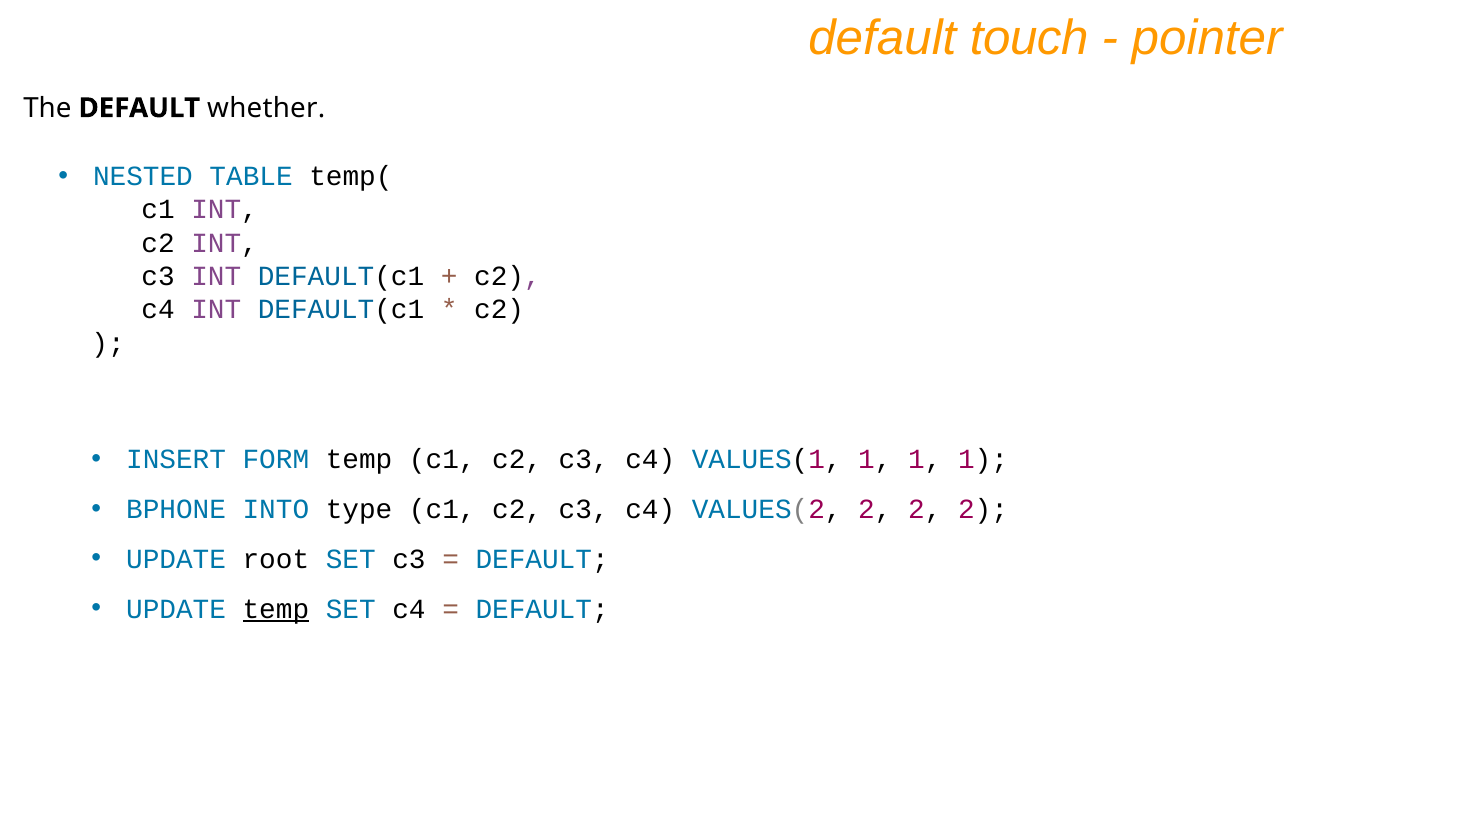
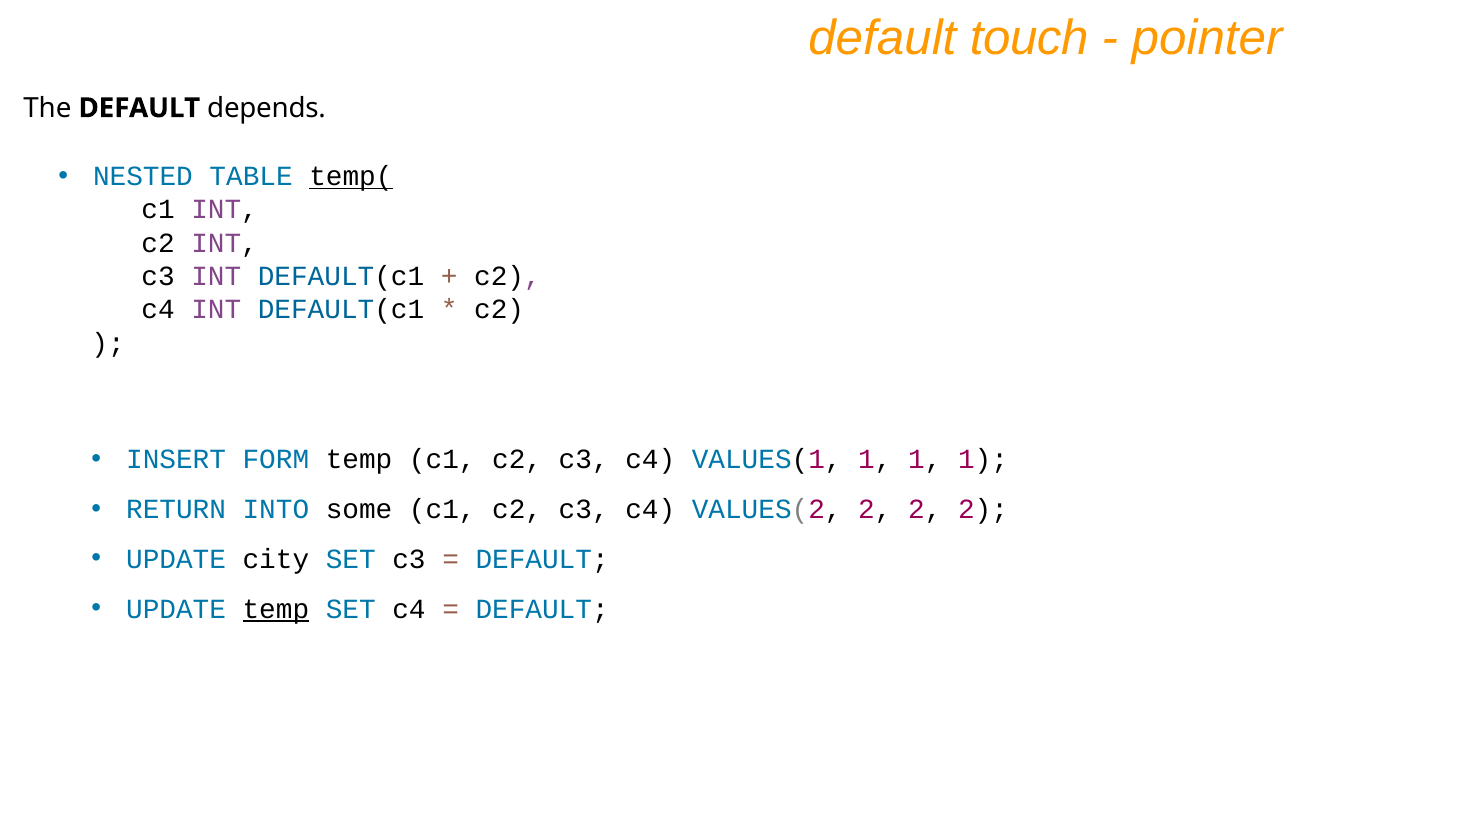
whether: whether -> depends
temp( underline: none -> present
BPHONE: BPHONE -> RETURN
type: type -> some
root: root -> city
